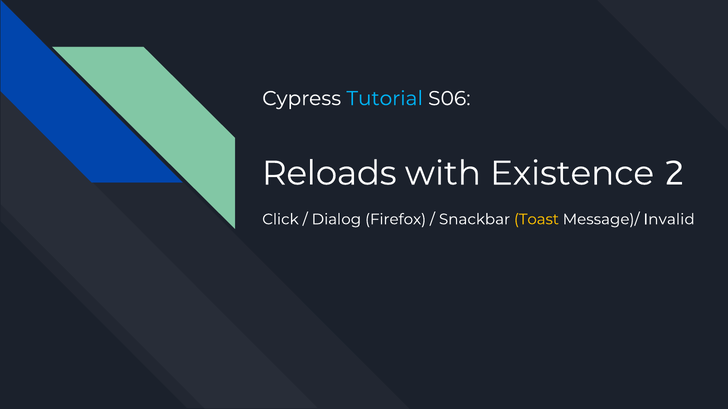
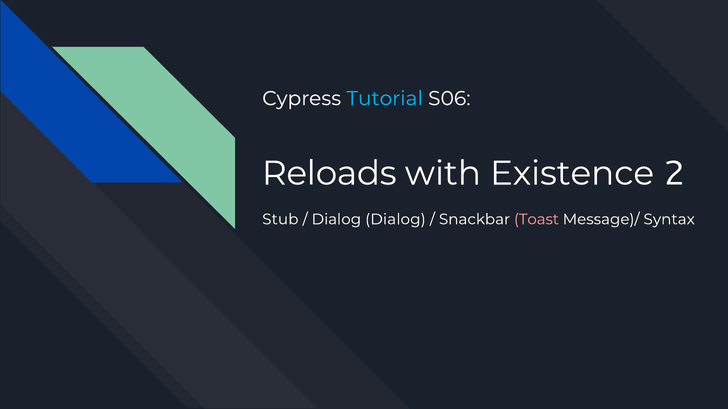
Click: Click -> Stub
Dialog Firefox: Firefox -> Dialog
Toast colour: yellow -> pink
Invalid: Invalid -> Syntax
